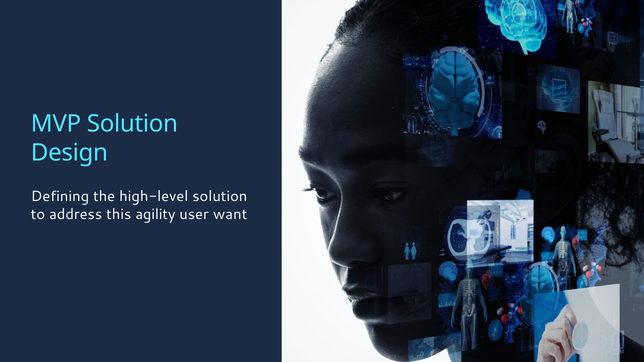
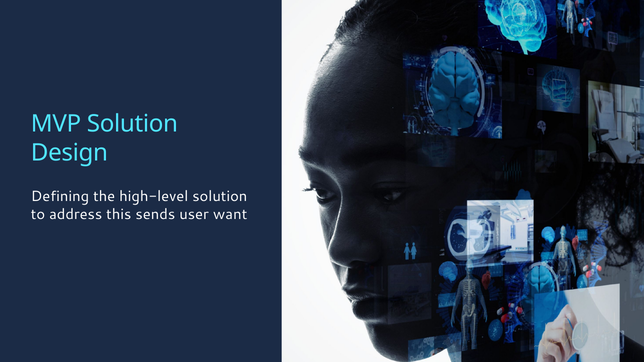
agility: agility -> sends
